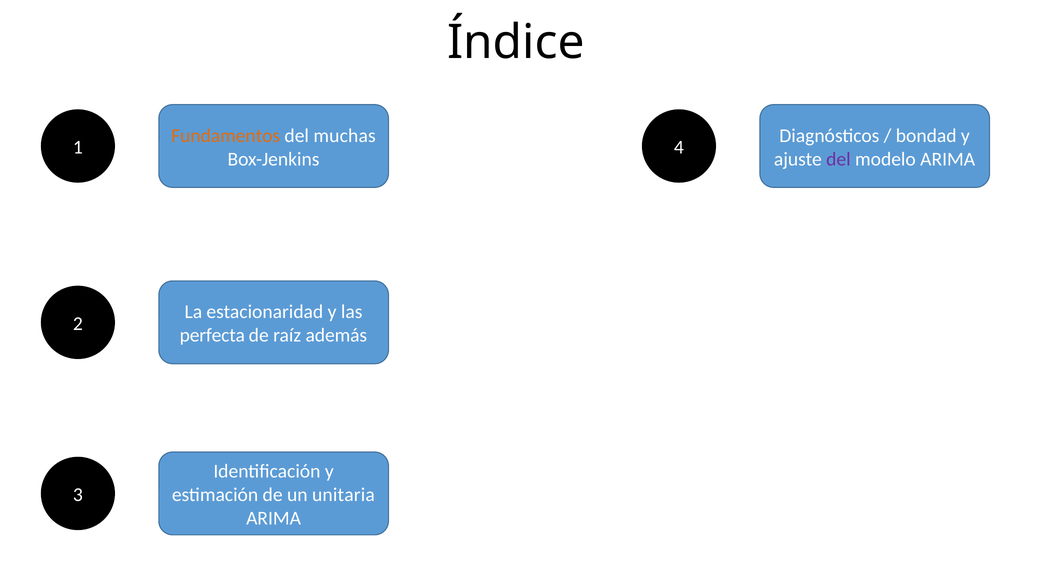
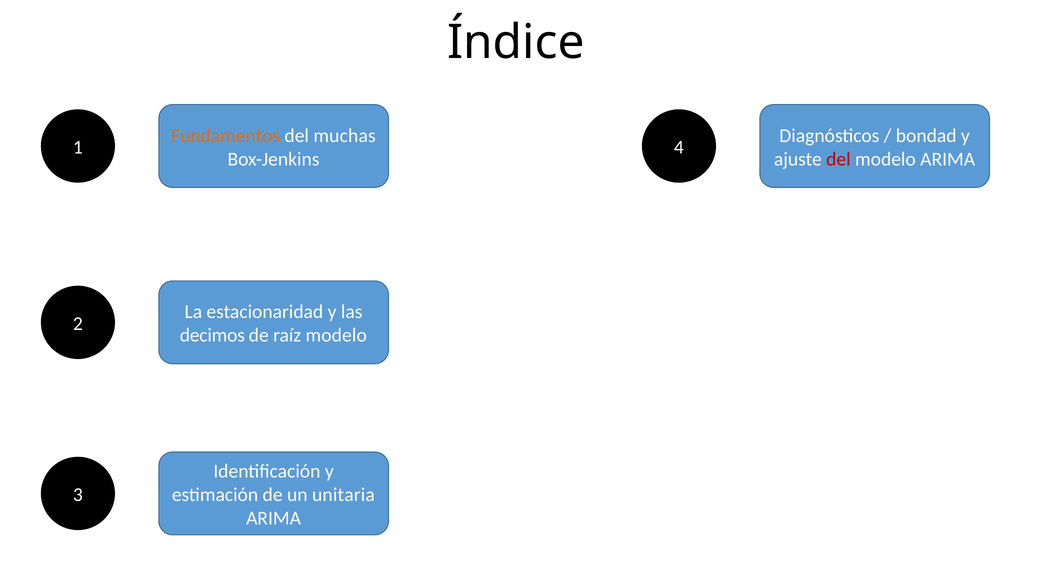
del at (838, 159) colour: purple -> red
perfecta: perfecta -> decimos
raíz además: además -> modelo
